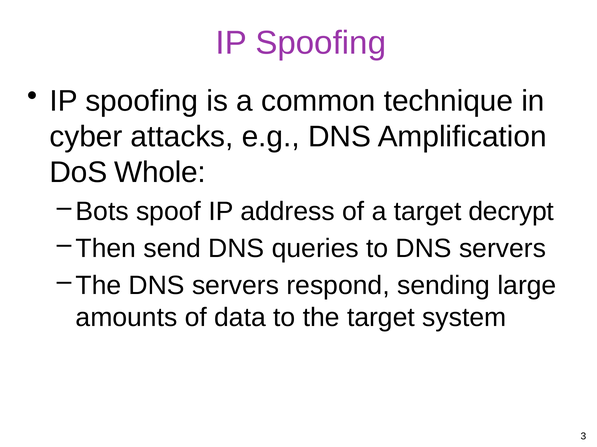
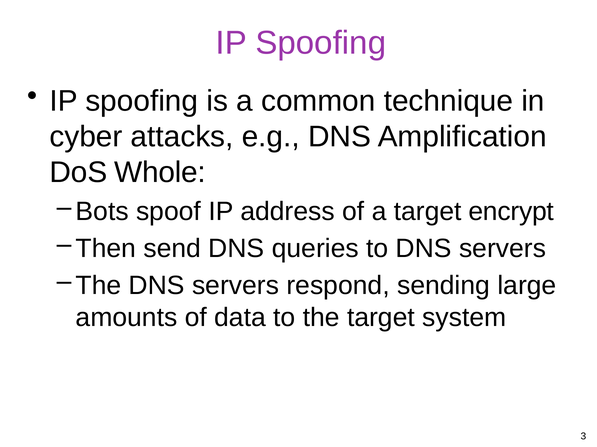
decrypt: decrypt -> encrypt
